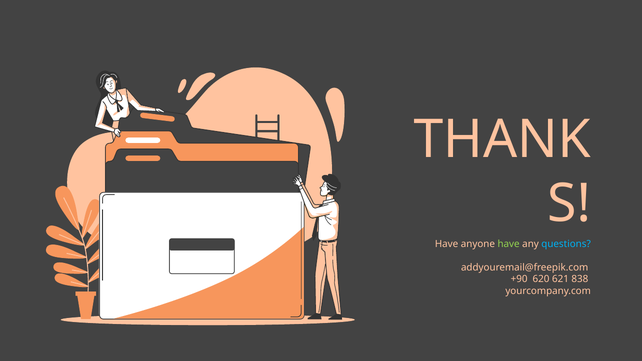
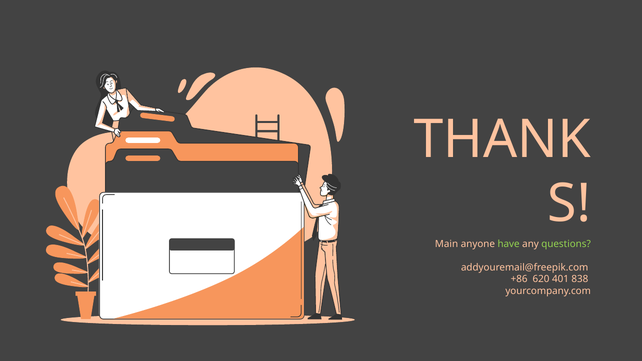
Have at (447, 244): Have -> Main
questions colour: light blue -> light green
+90: +90 -> +86
621: 621 -> 401
